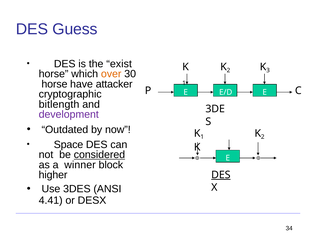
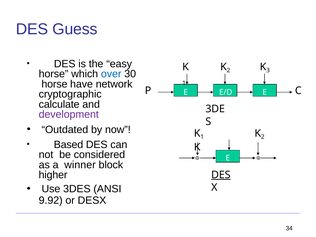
exist: exist -> easy
over colour: orange -> blue
attacker: attacker -> network
bitlength: bitlength -> calculate
Space: Space -> Based
considered underline: present -> none
4.41: 4.41 -> 9.92
